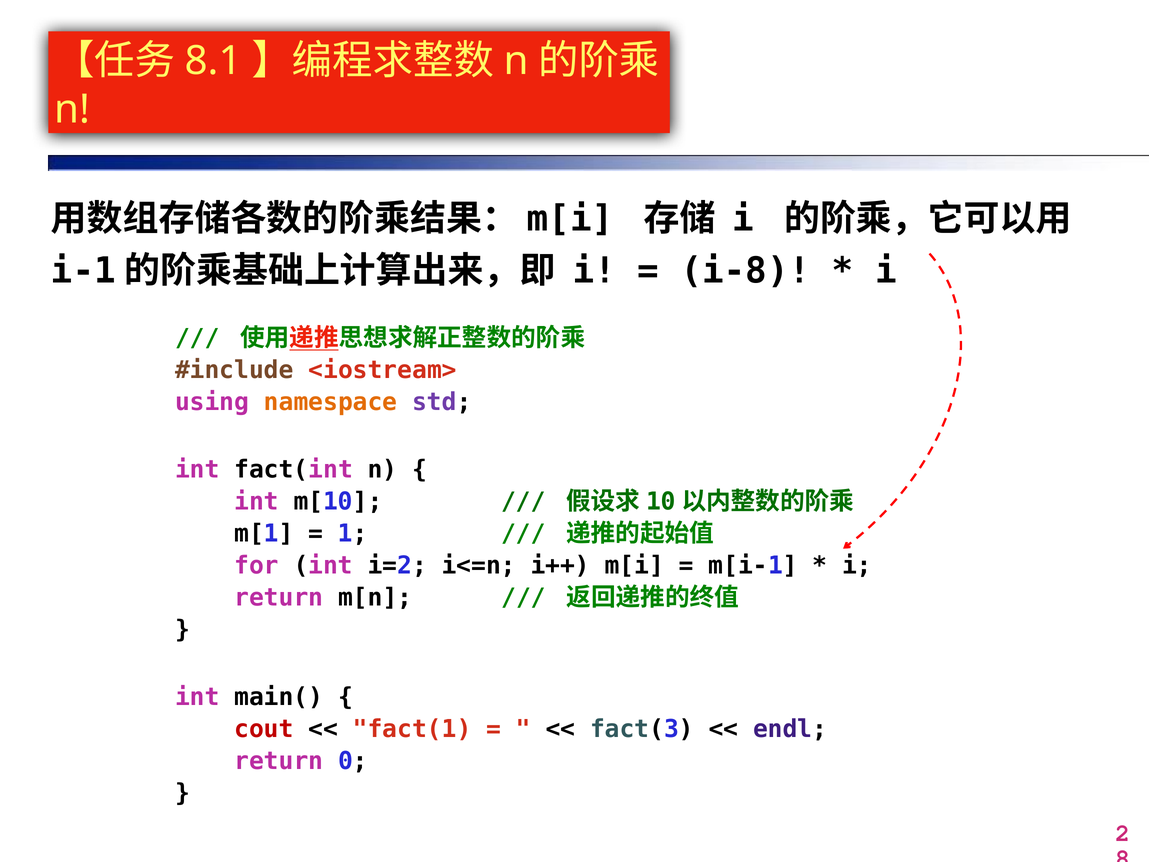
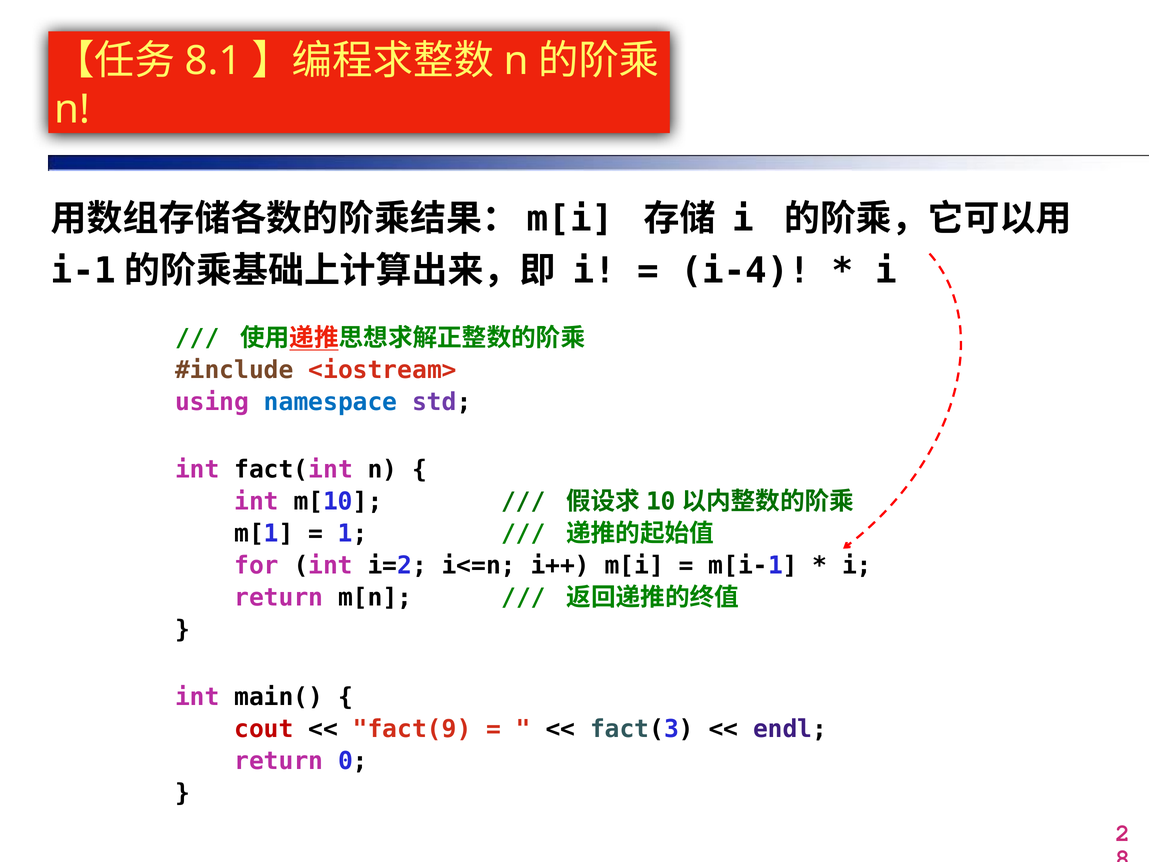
i-8: i-8 -> i-4
namespace colour: orange -> blue
fact(1: fact(1 -> fact(9
